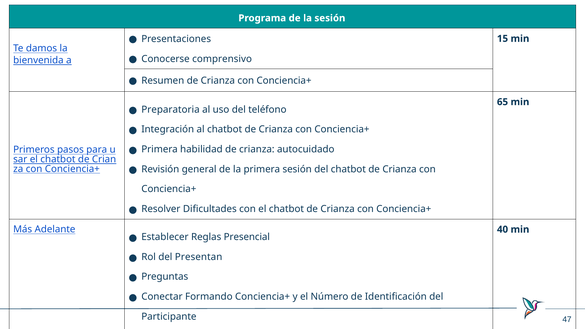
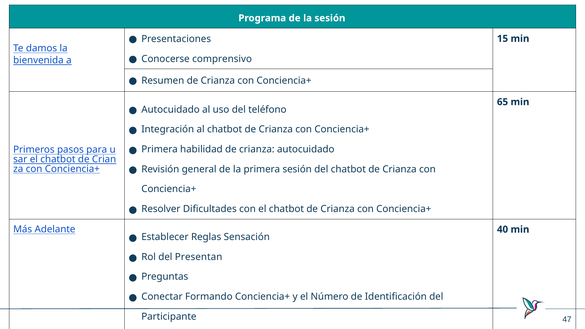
Preparatoria at (171, 109): Preparatoria -> Autocuidado
Presencial: Presencial -> Sensación
